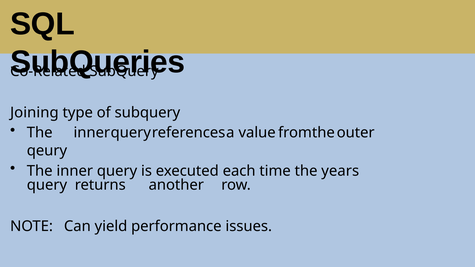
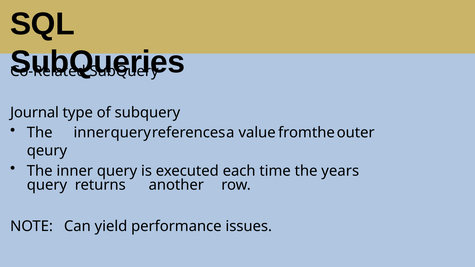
Joining: Joining -> Journal
